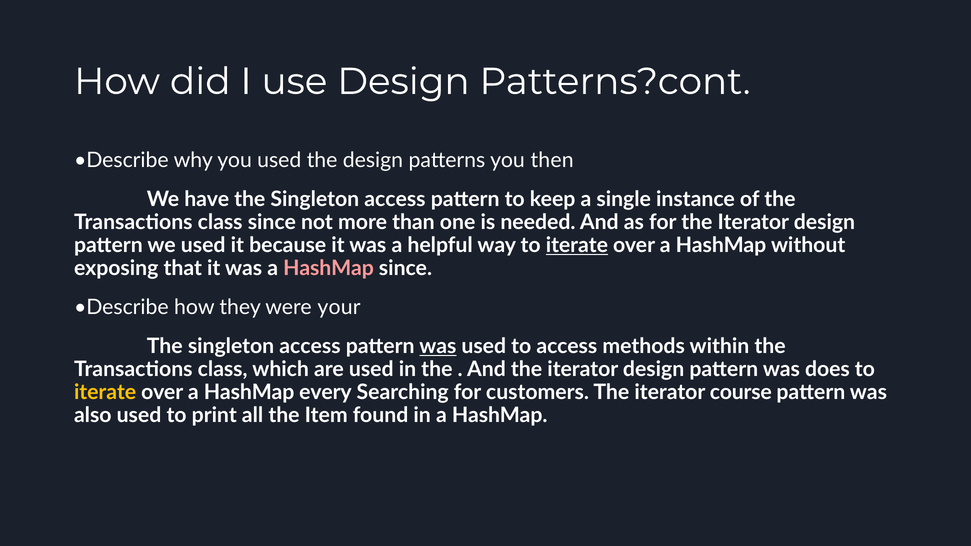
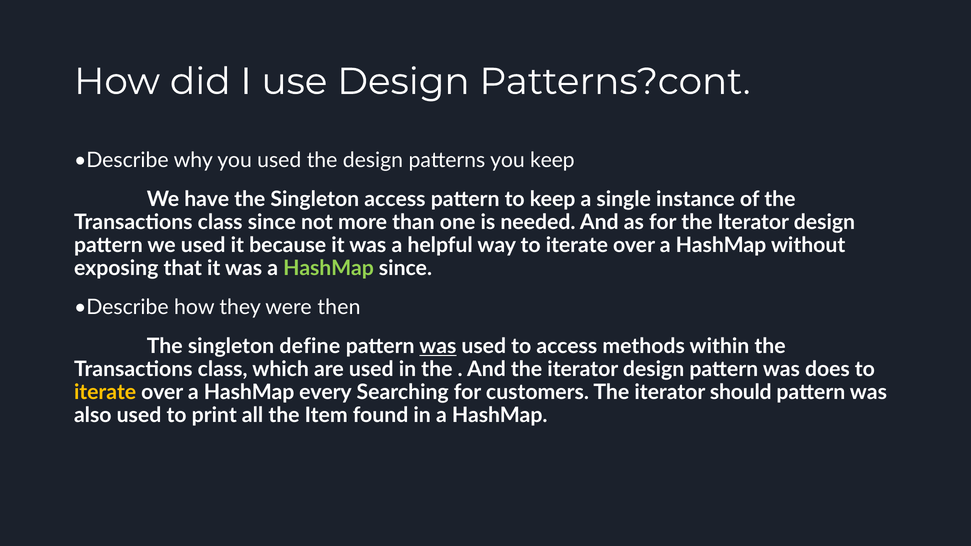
you then: then -> keep
iterate at (577, 245) underline: present -> none
HashMap at (328, 268) colour: pink -> light green
your: your -> then
access at (310, 347): access -> define
course: course -> should
